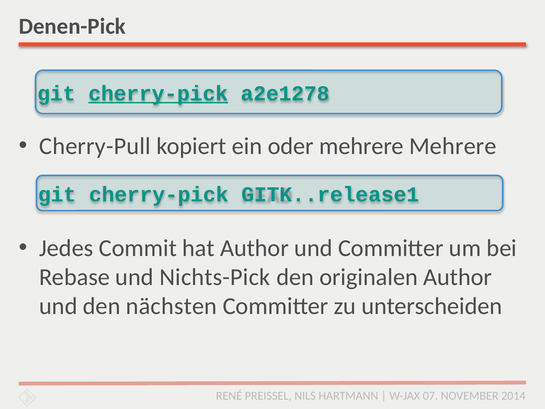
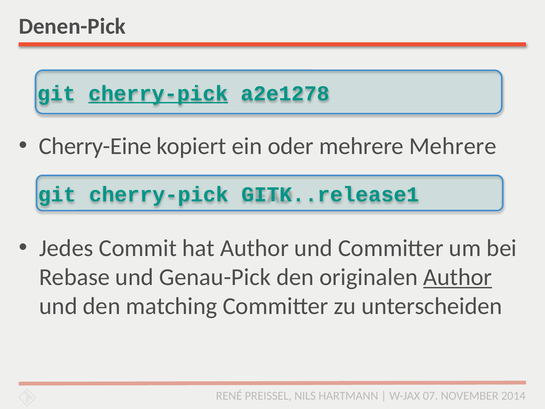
Cherry-Pull: Cherry-Pull -> Cherry-Eine
Nichts-Pick: Nichts-Pick -> Genau-Pick
Author at (458, 277) underline: none -> present
nächsten: nächsten -> matching
